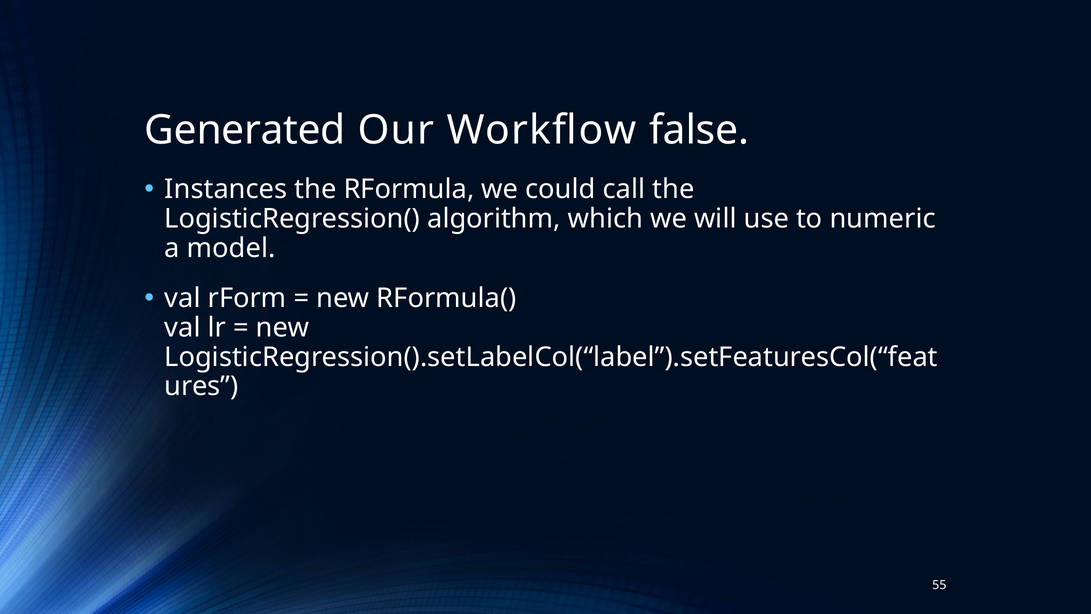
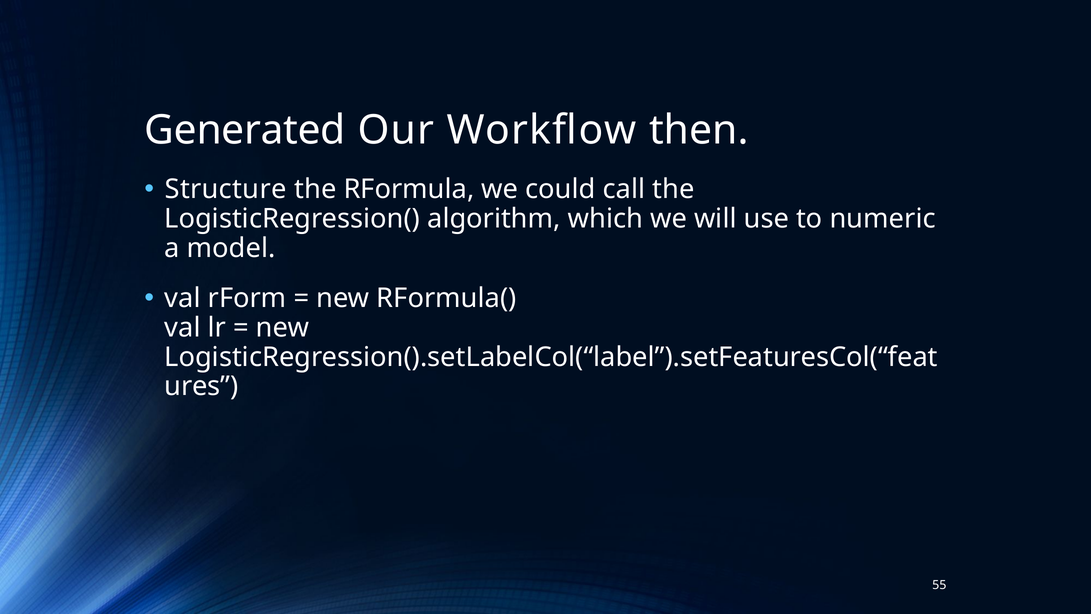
false: false -> then
Instances: Instances -> Structure
